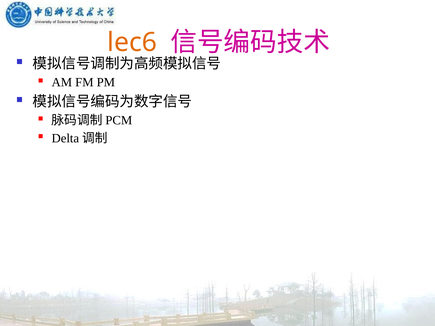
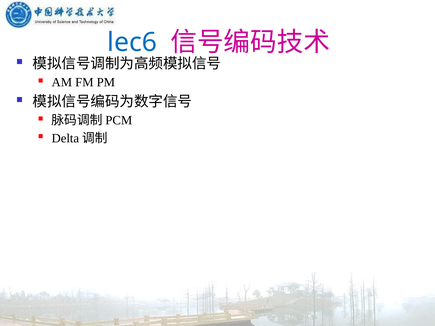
lec6 colour: orange -> blue
